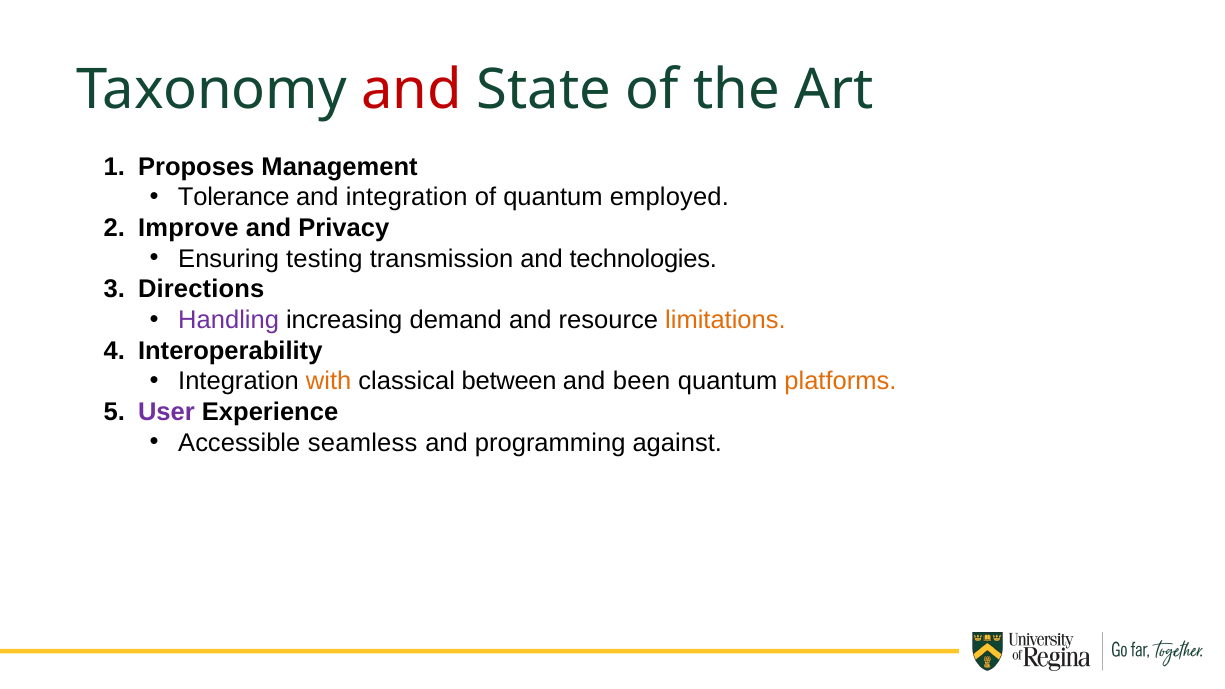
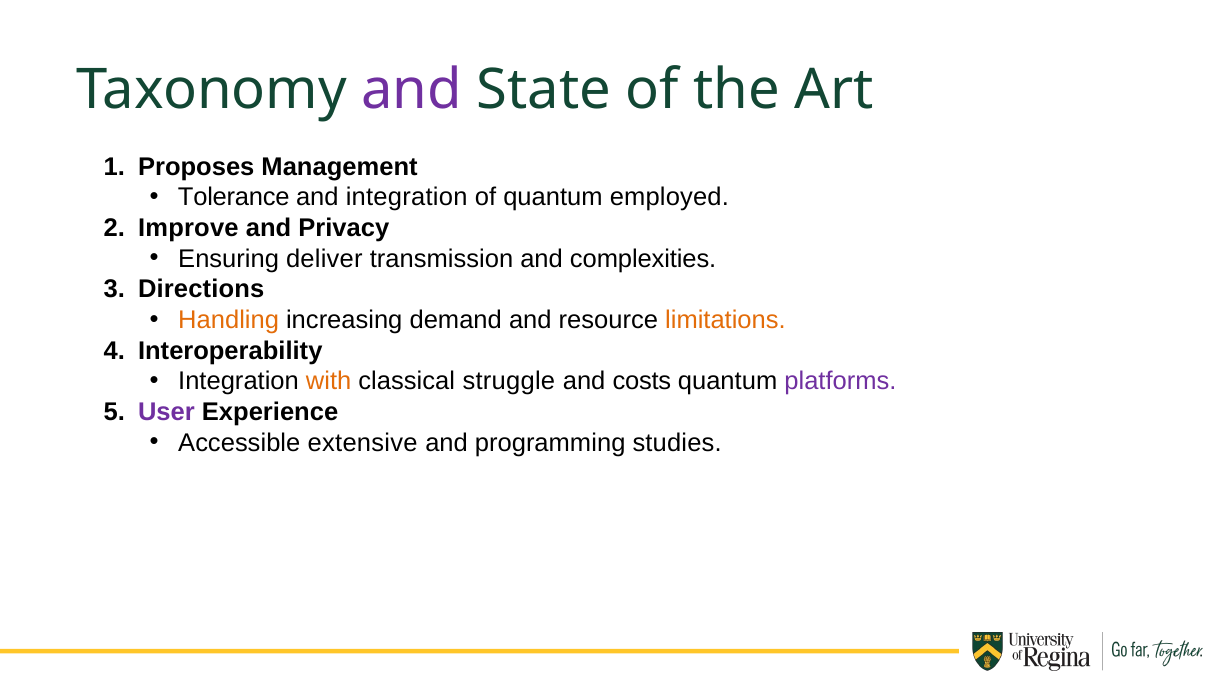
and at (412, 90) colour: red -> purple
testing: testing -> deliver
technologies: technologies -> complexities
Handling colour: purple -> orange
between: between -> struggle
been: been -> costs
platforms colour: orange -> purple
seamless: seamless -> extensive
against: against -> studies
